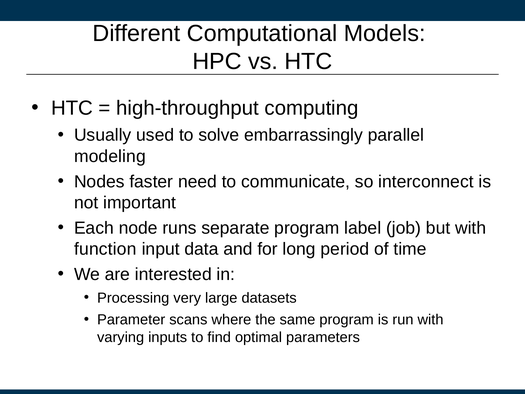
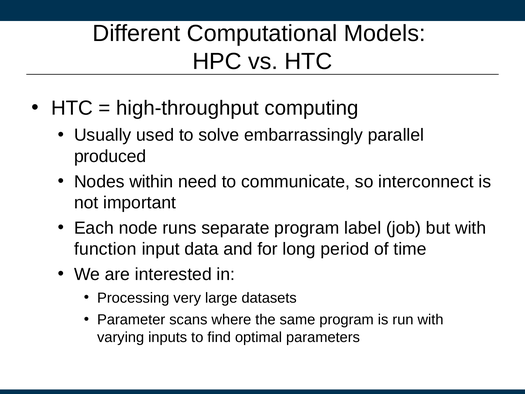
modeling: modeling -> produced
faster: faster -> within
